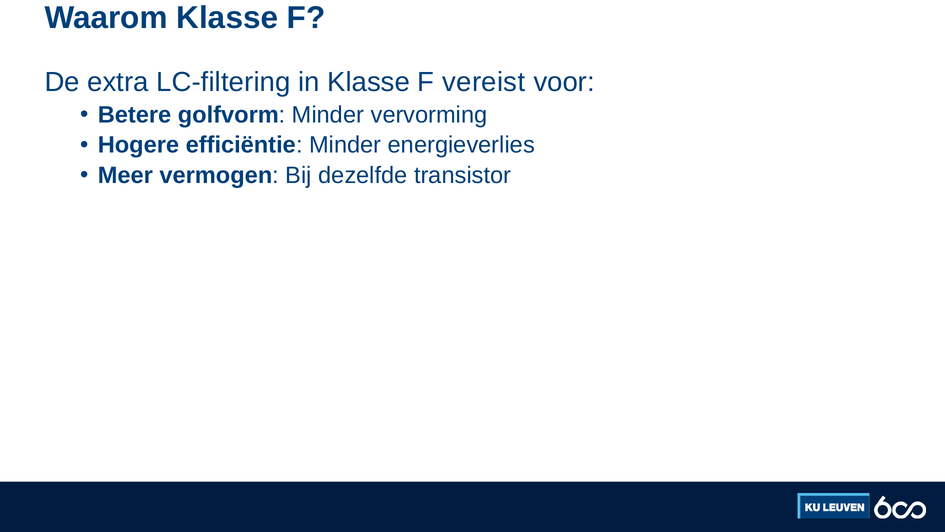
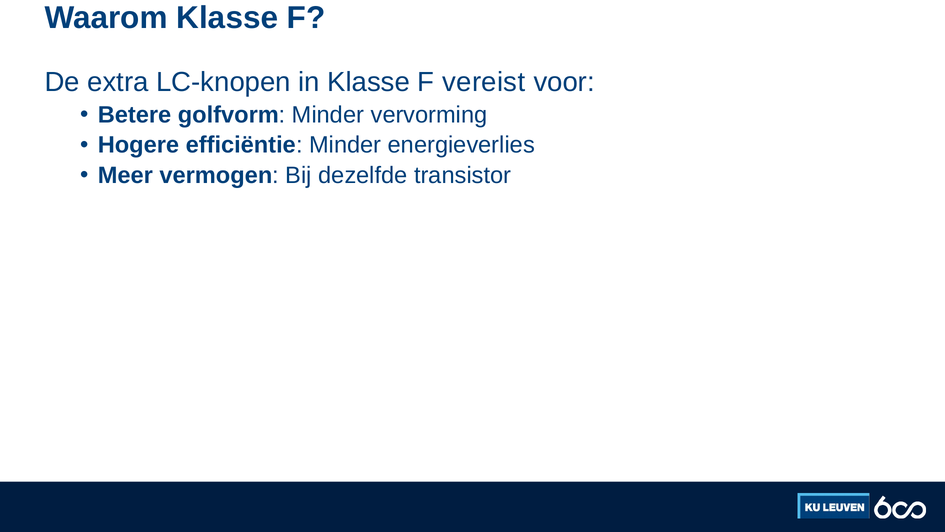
LC-filtering: LC-filtering -> LC-knopen
